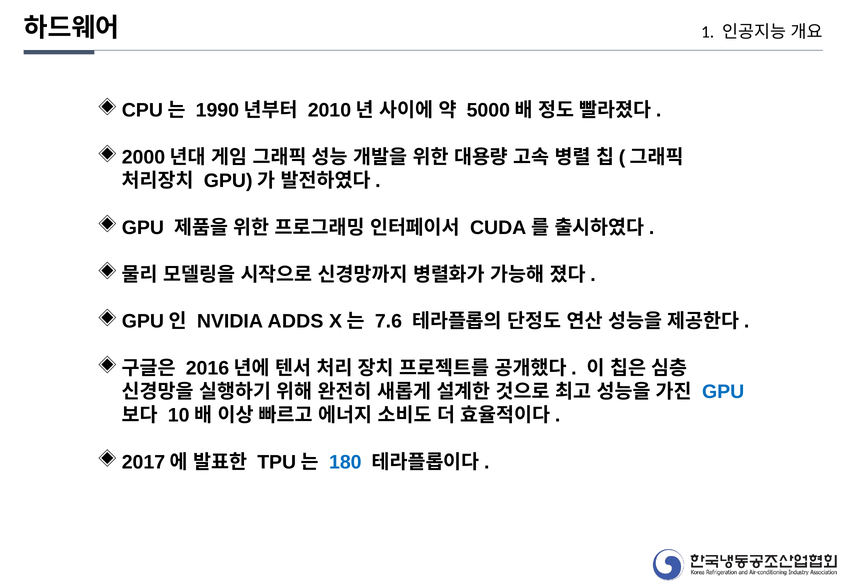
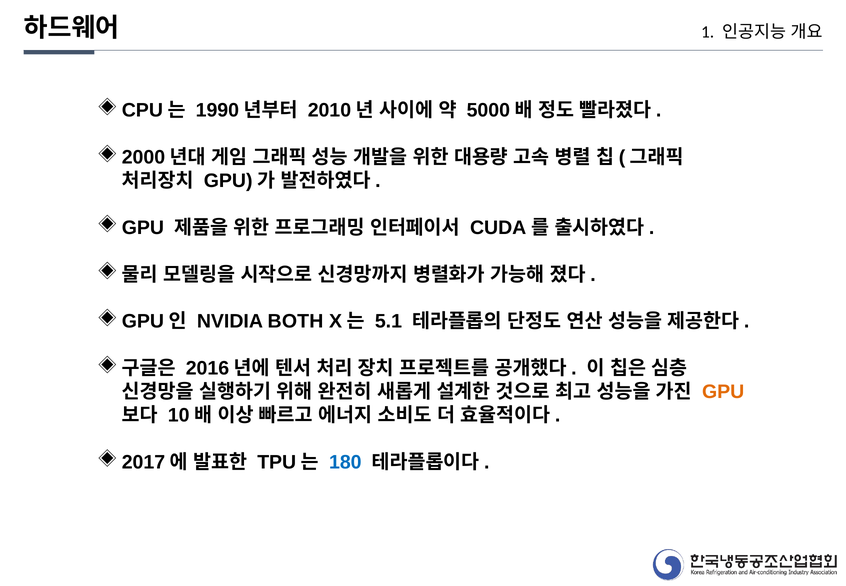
ADDS: ADDS -> BOTH
7.6: 7.6 -> 5.1
GPU at (723, 392) colour: blue -> orange
